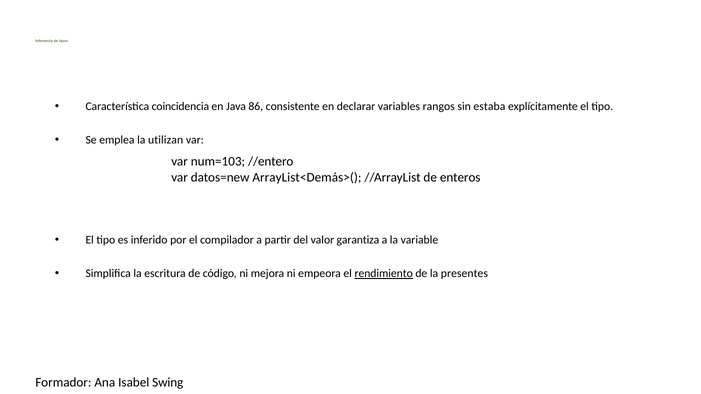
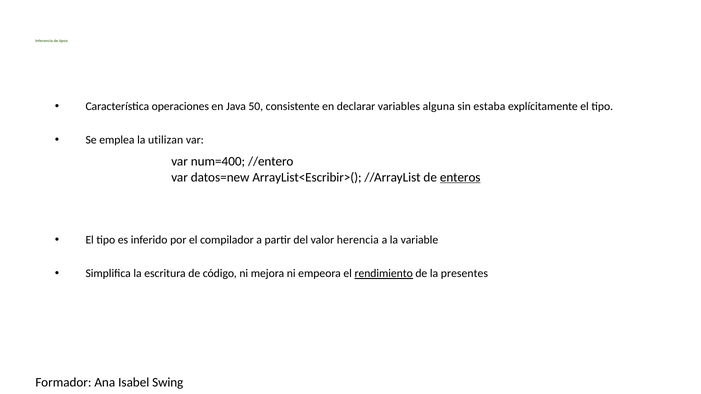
coincidencia: coincidencia -> operaciones
86: 86 -> 50
rangos: rangos -> alguna
num=103: num=103 -> num=400
ArrayList<Demás>(: ArrayList<Demás>( -> ArrayList<Escribir>(
enteros underline: none -> present
garantiza: garantiza -> herencia
